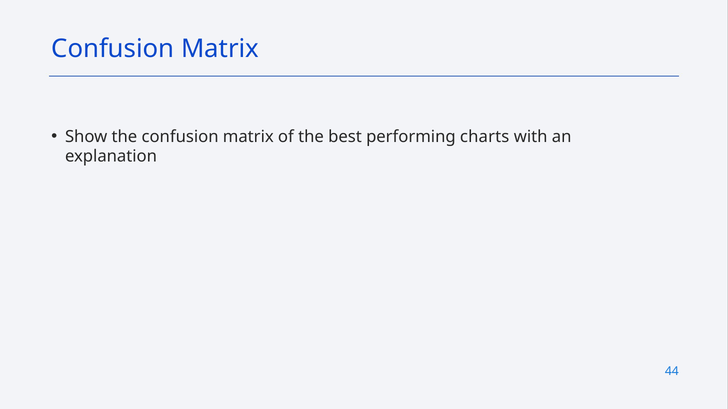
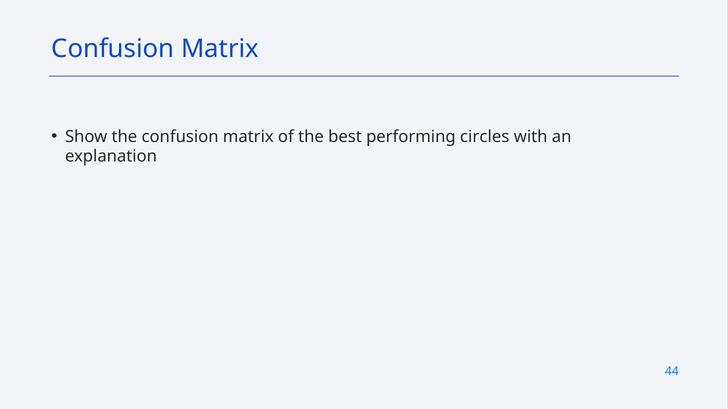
charts: charts -> circles
